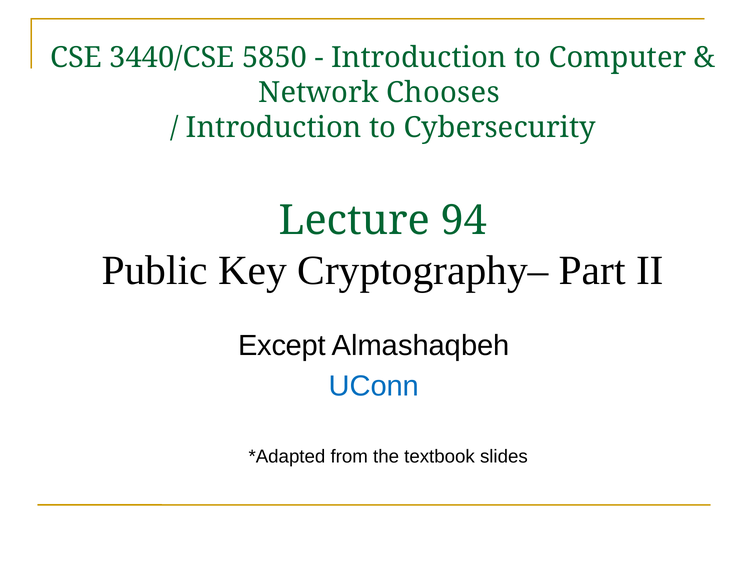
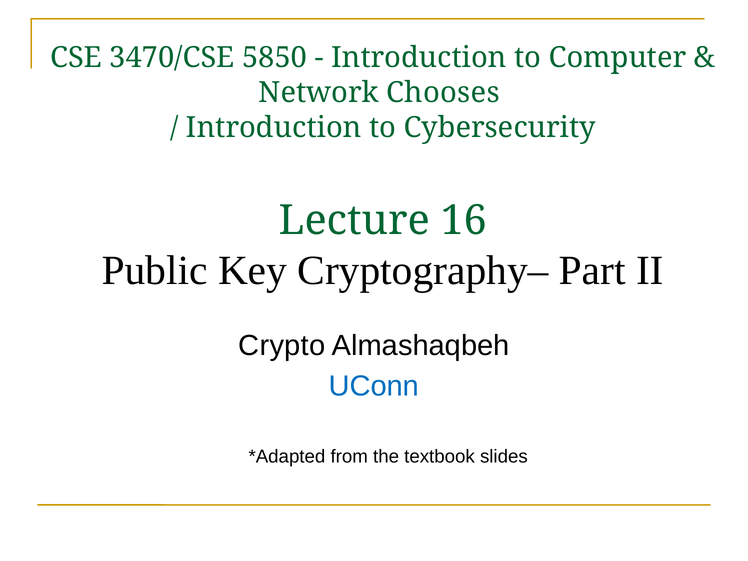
3440/CSE: 3440/CSE -> 3470/CSE
94: 94 -> 16
Except: Except -> Crypto
